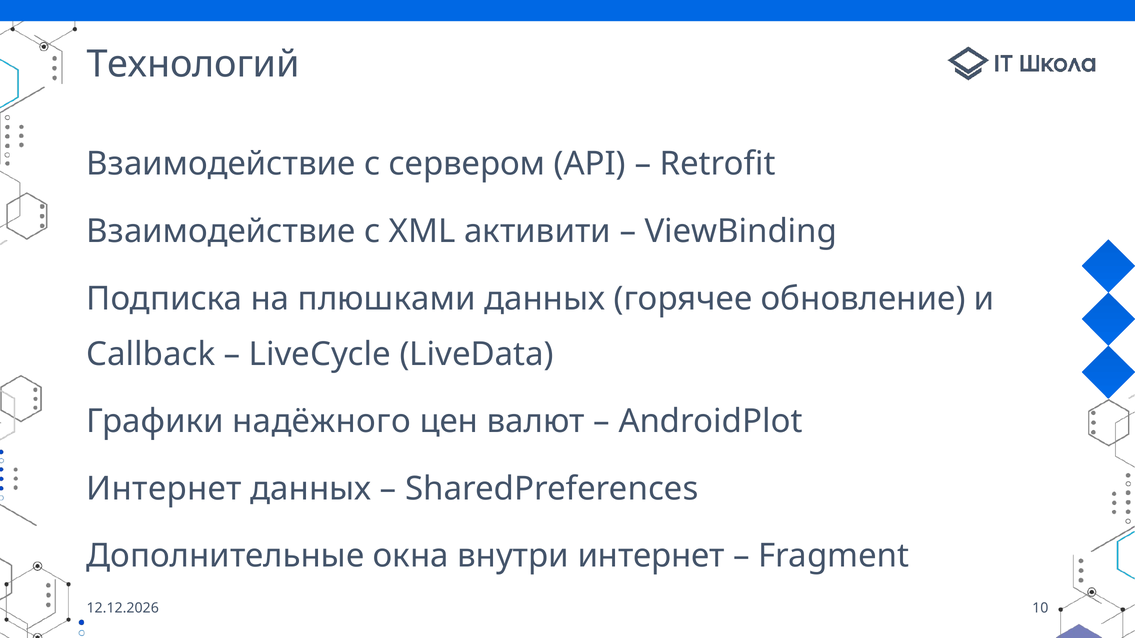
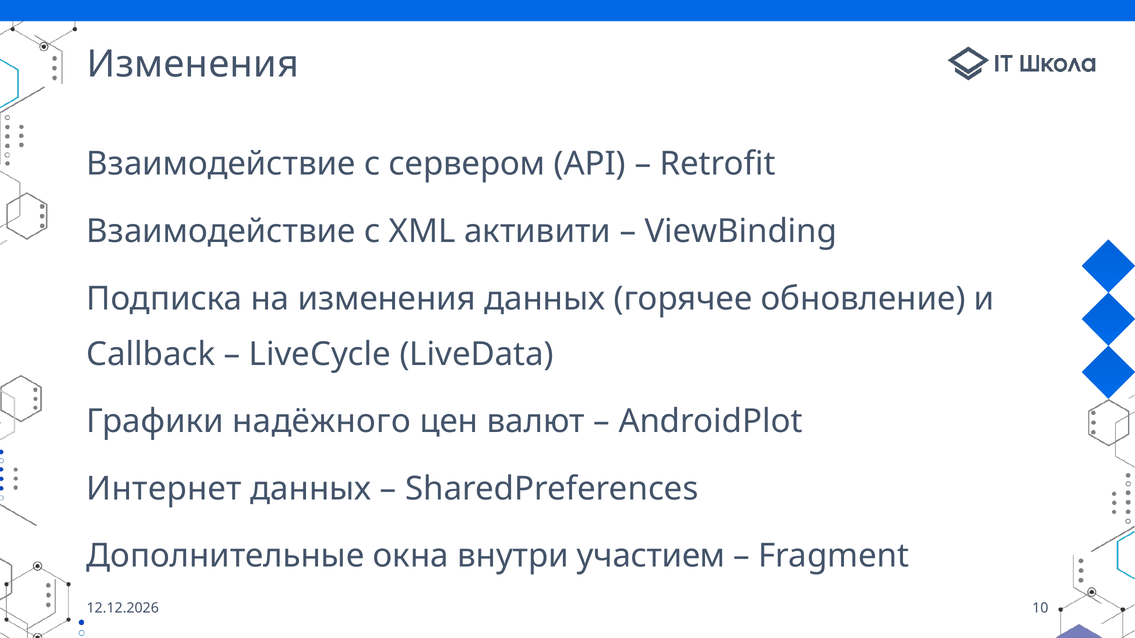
Технологий at (193, 65): Технологий -> Изменения
на плюшками: плюшками -> изменения
внутри интернет: интернет -> участием
